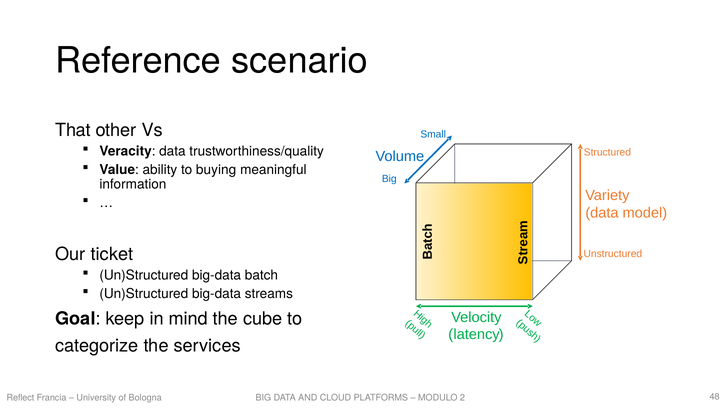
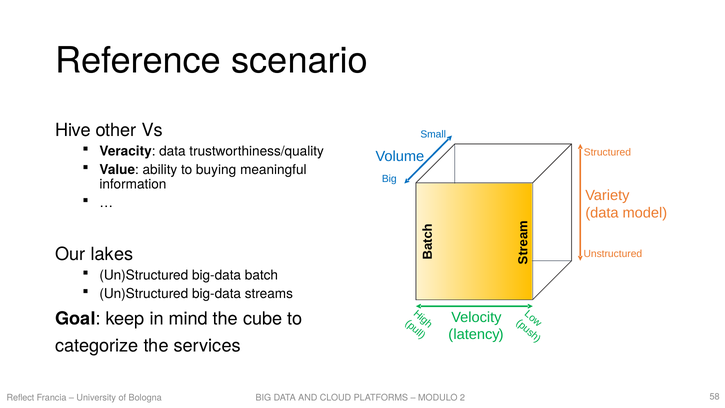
That: That -> Hive
ticket: ticket -> lakes
48: 48 -> 58
